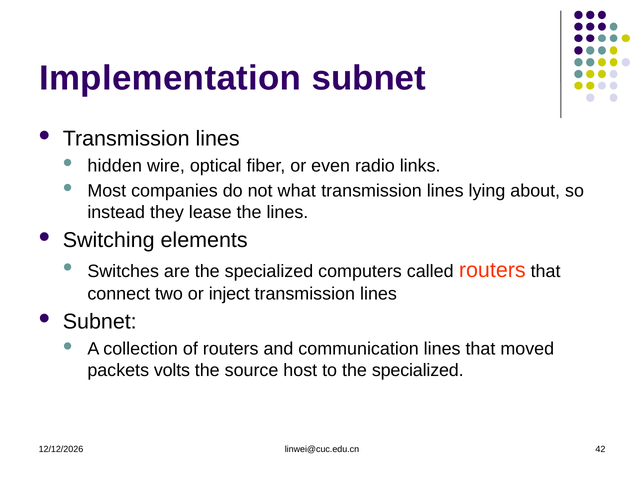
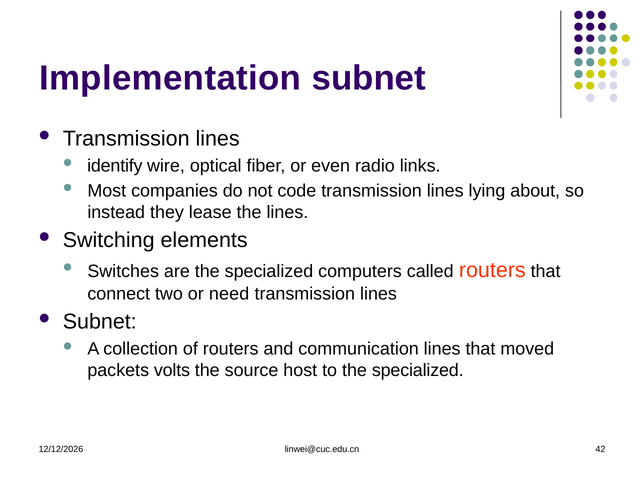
hidden: hidden -> identify
what: what -> code
inject: inject -> need
